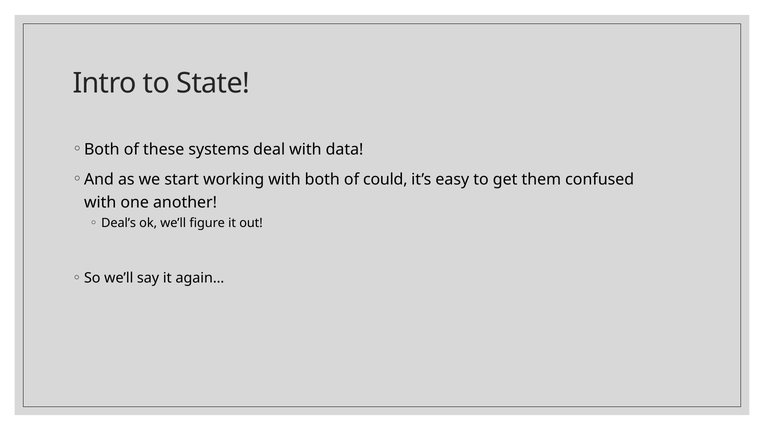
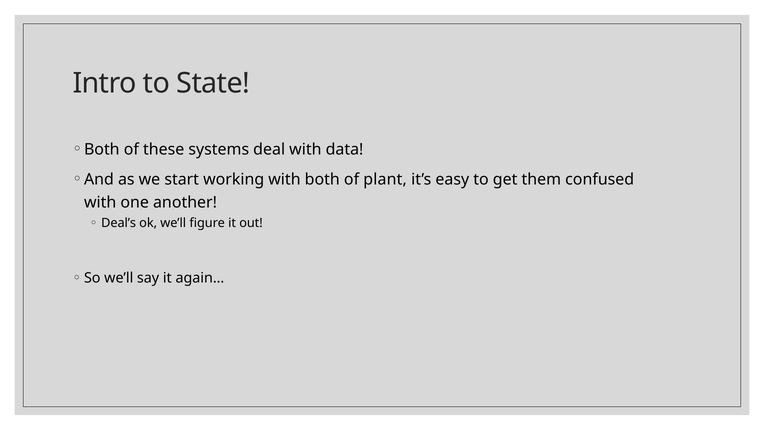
could: could -> plant
